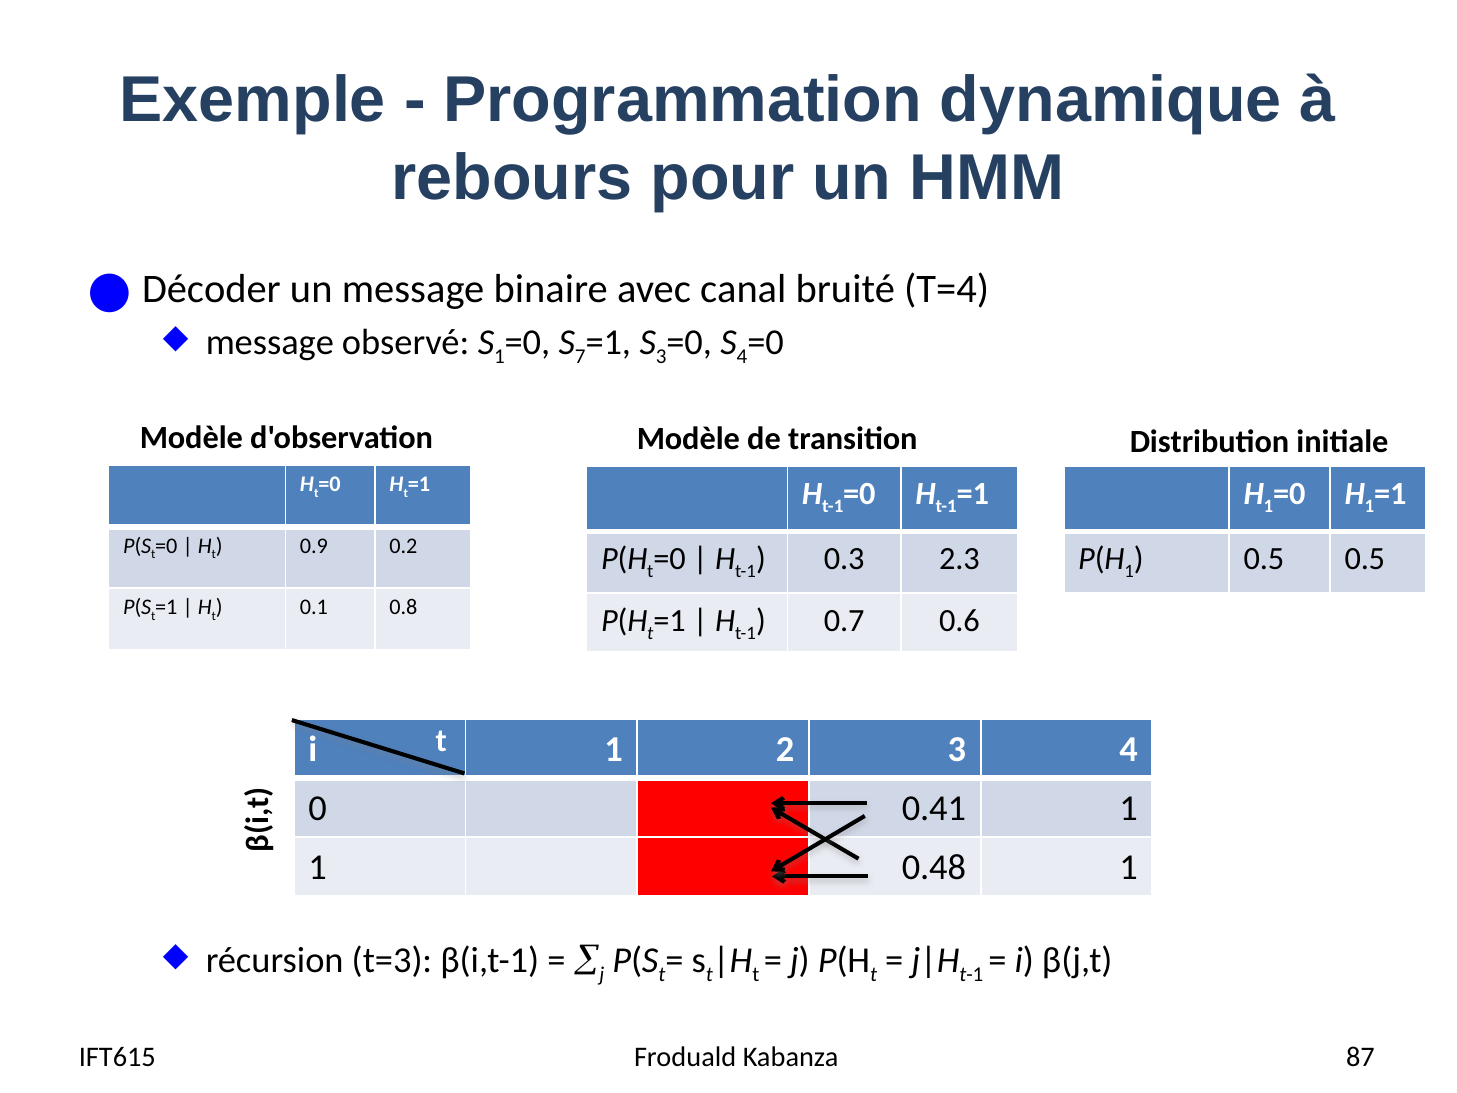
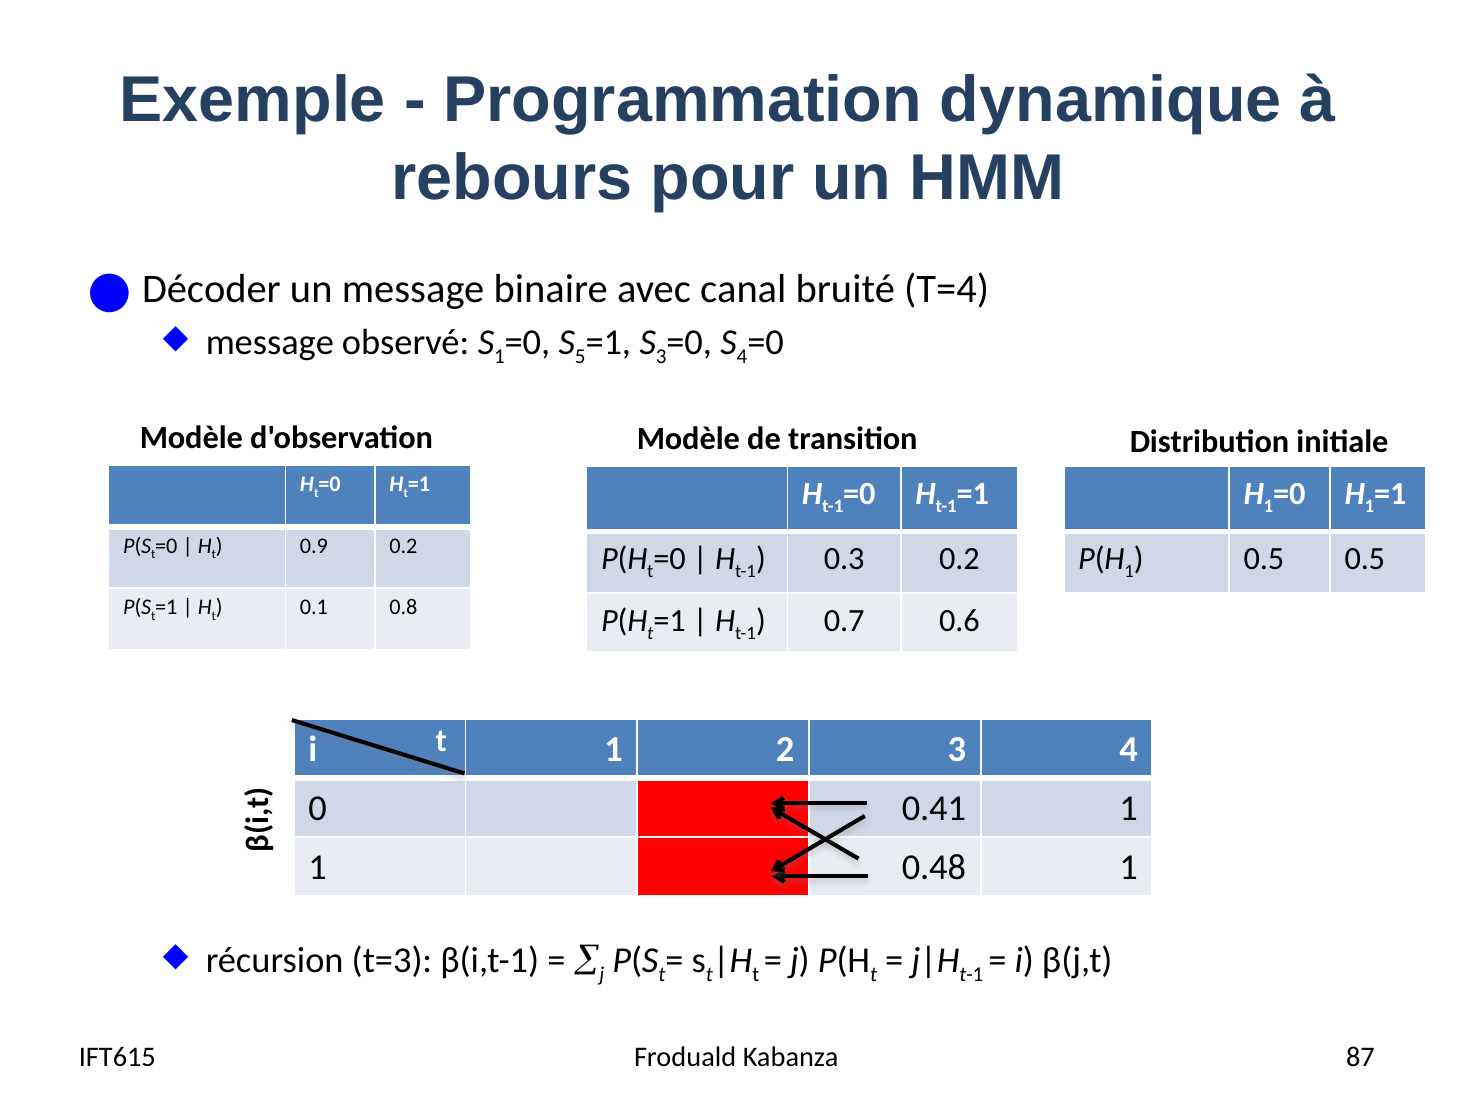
7: 7 -> 5
0.3 2.3: 2.3 -> 0.2
